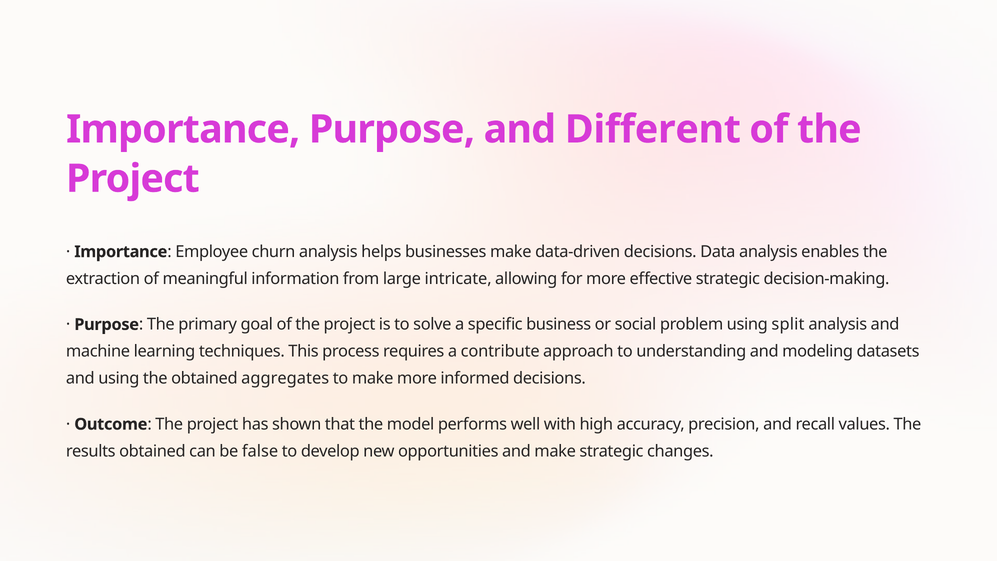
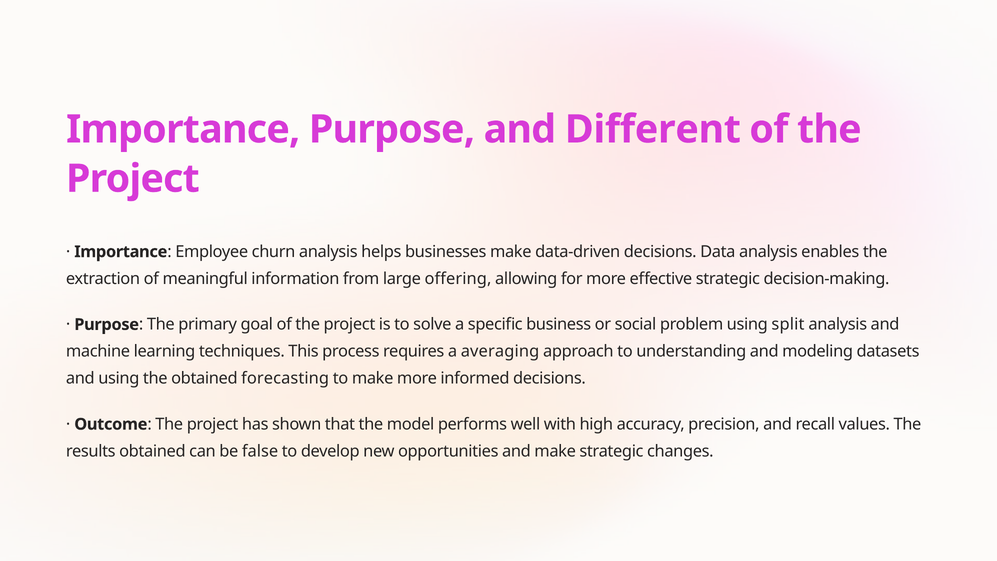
intricate: intricate -> offering
contribute: contribute -> averaging
aggregates: aggregates -> forecasting
